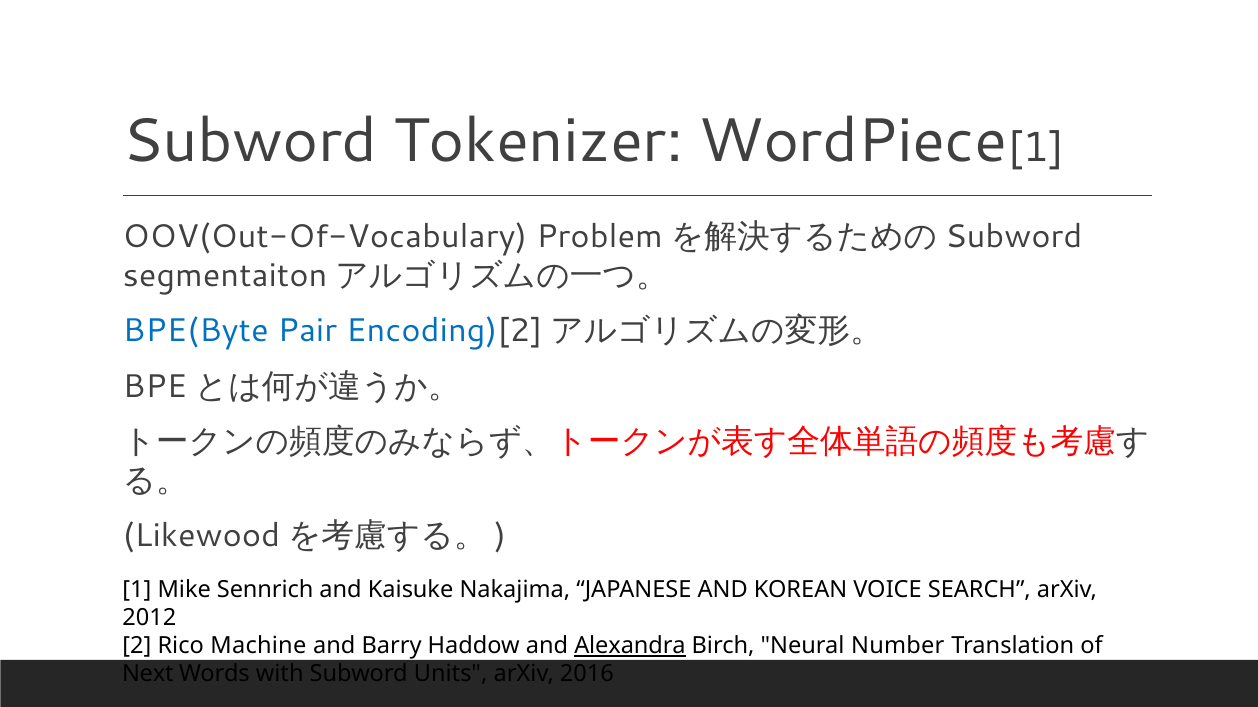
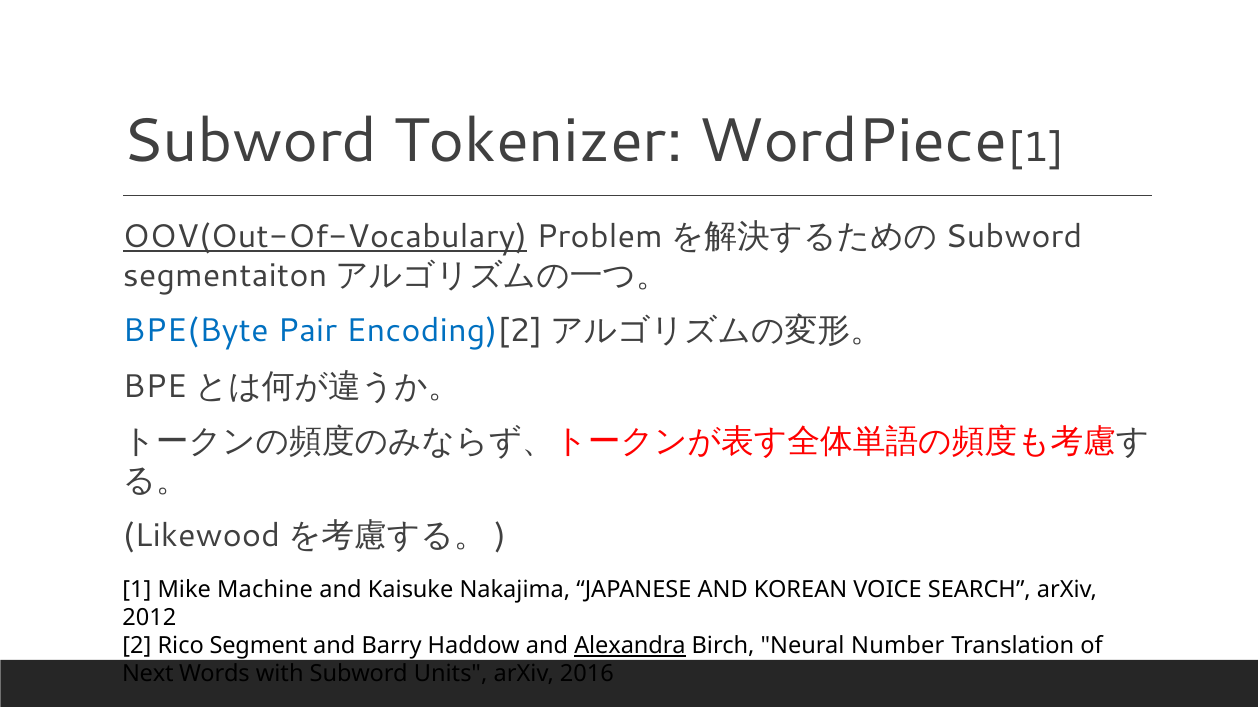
OOV(Out-Of-Vocabulary underline: none -> present
Sennrich: Sennrich -> Machine
Machine: Machine -> Segment
